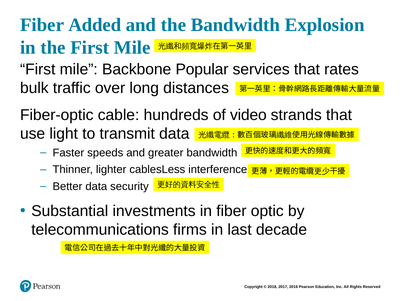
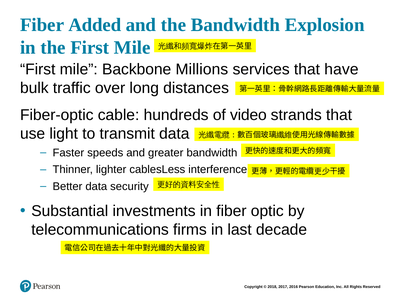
Popular: Popular -> Millions
rates: rates -> have
